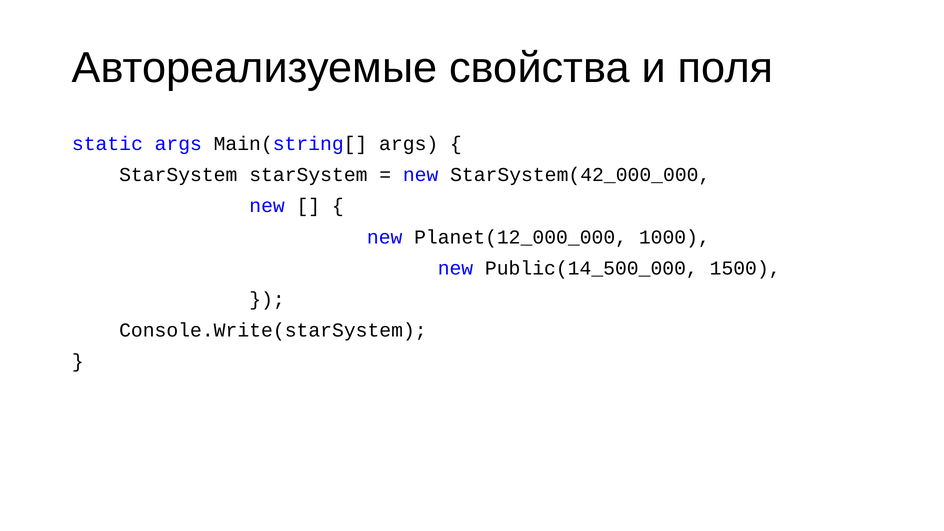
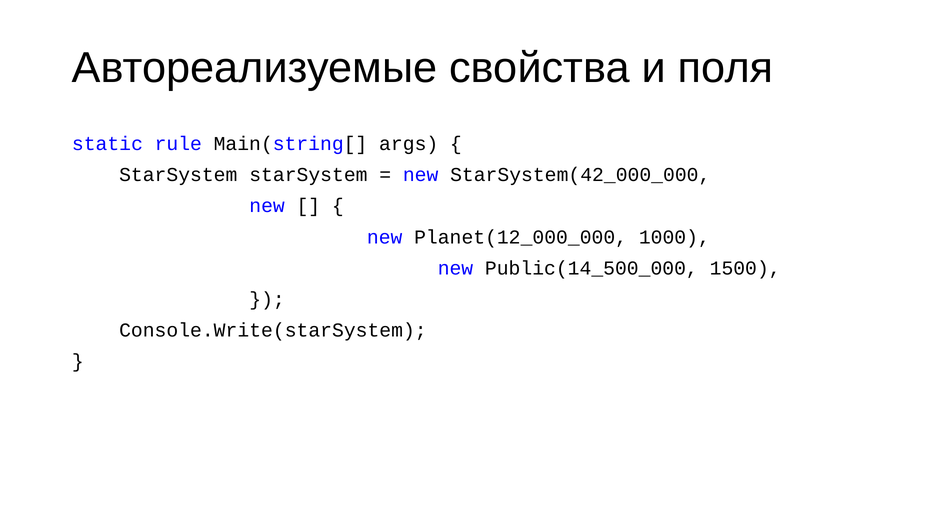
static args: args -> rule
